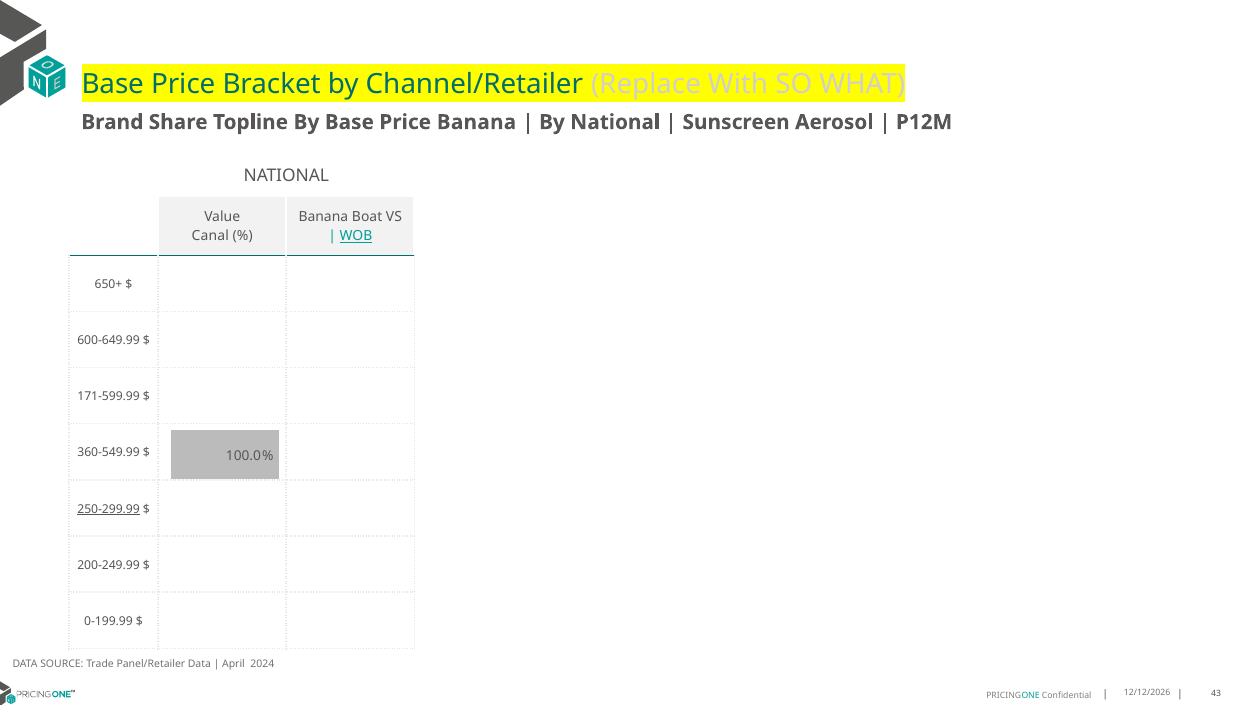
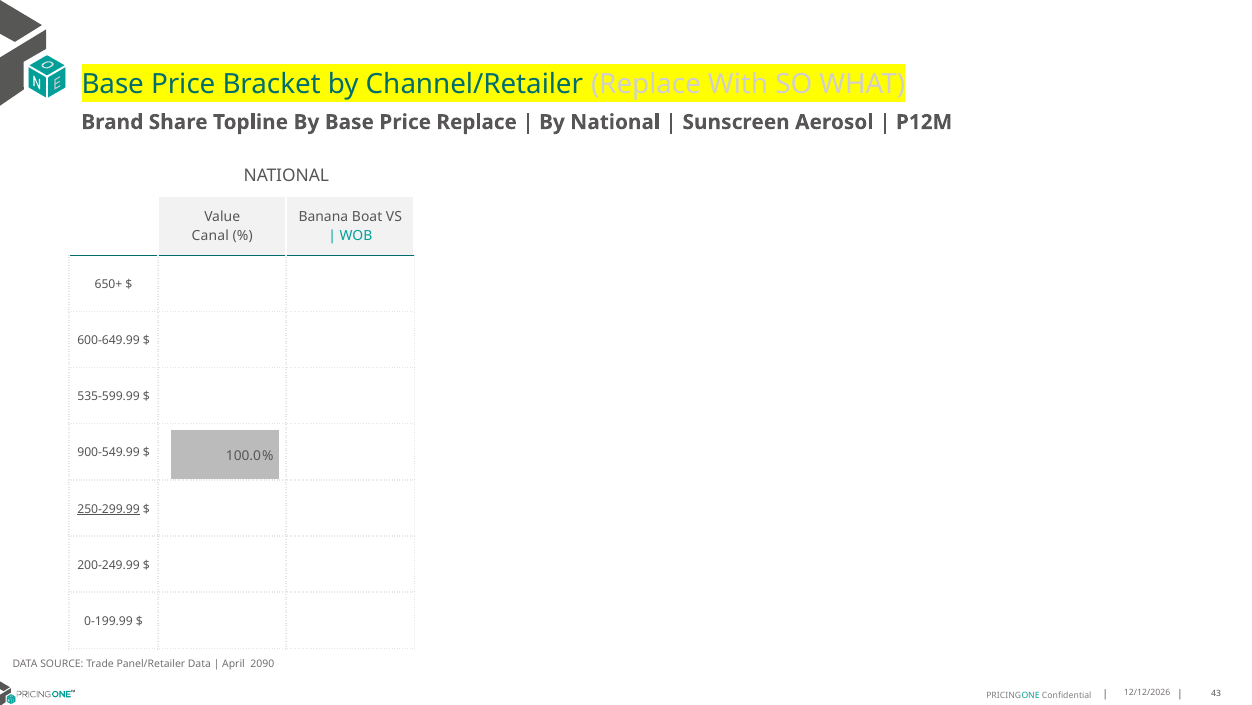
Price Banana: Banana -> Replace
WOB underline: present -> none
171-599.99: 171-599.99 -> 535-599.99
360-549.99: 360-549.99 -> 900-549.99
2024: 2024 -> 2090
